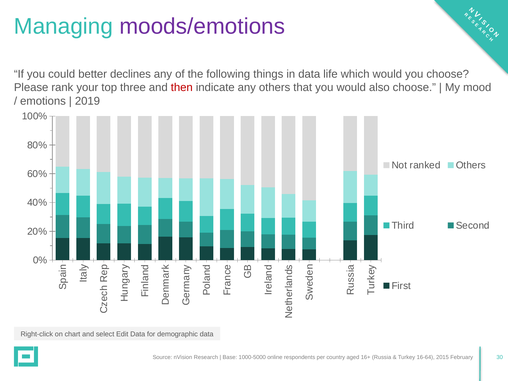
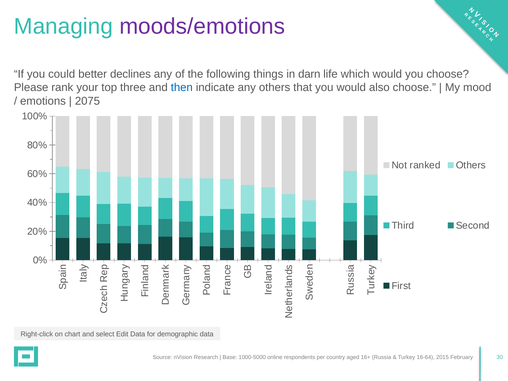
in data: data -> darn
then colour: red -> blue
2019: 2019 -> 2075
